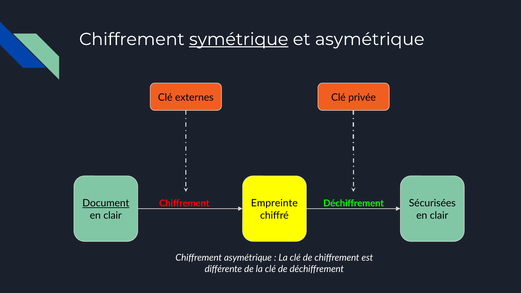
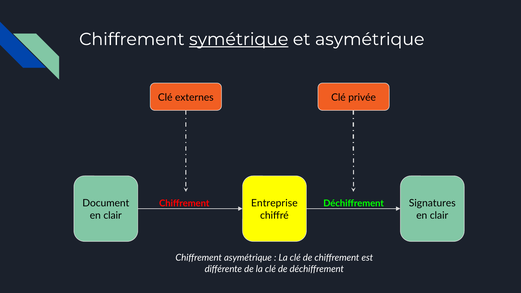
Document underline: present -> none
Empreinte: Empreinte -> Entreprise
Sécurisées: Sécurisées -> Signatures
